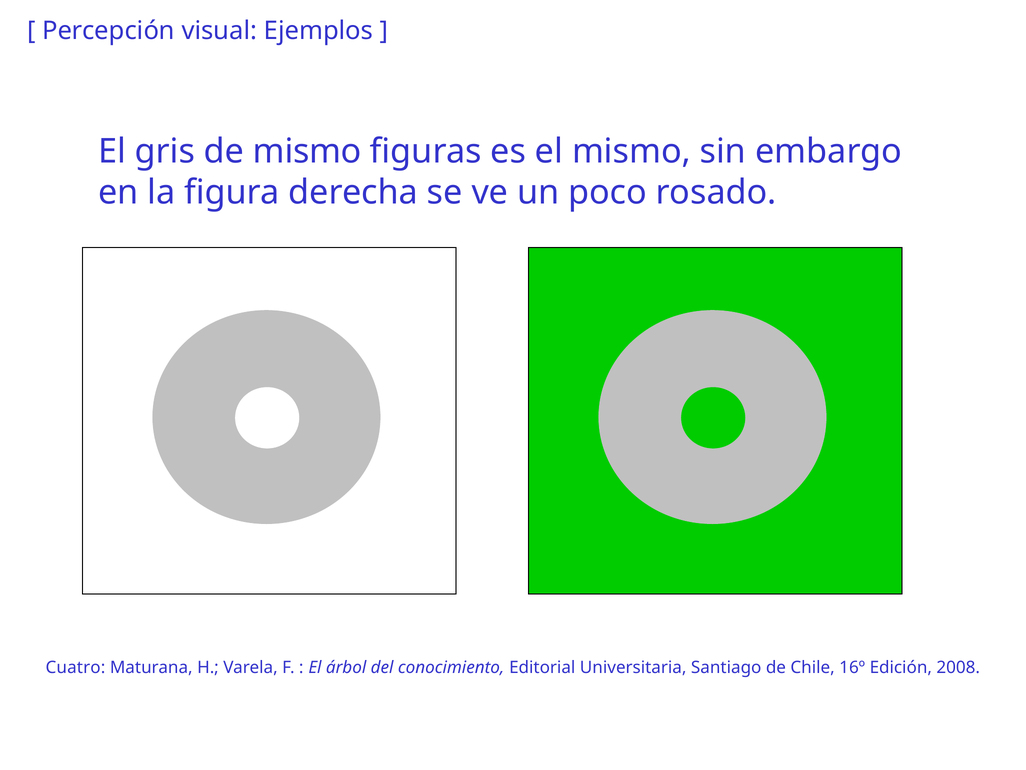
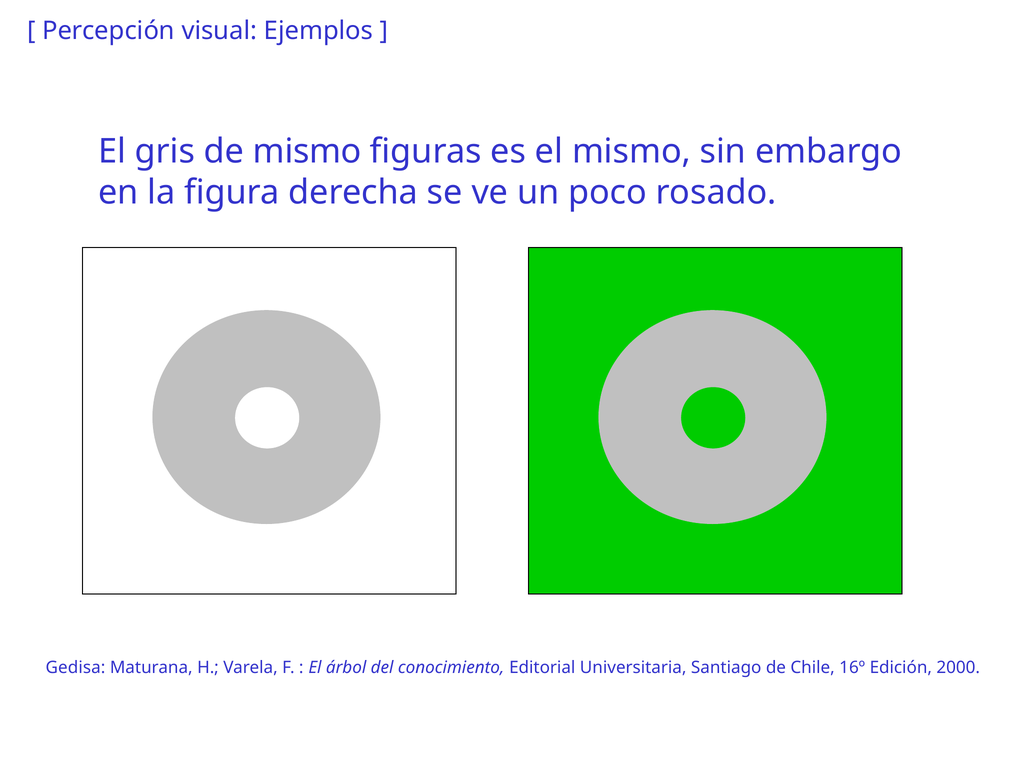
Cuatro: Cuatro -> Gedisa
2008: 2008 -> 2000
